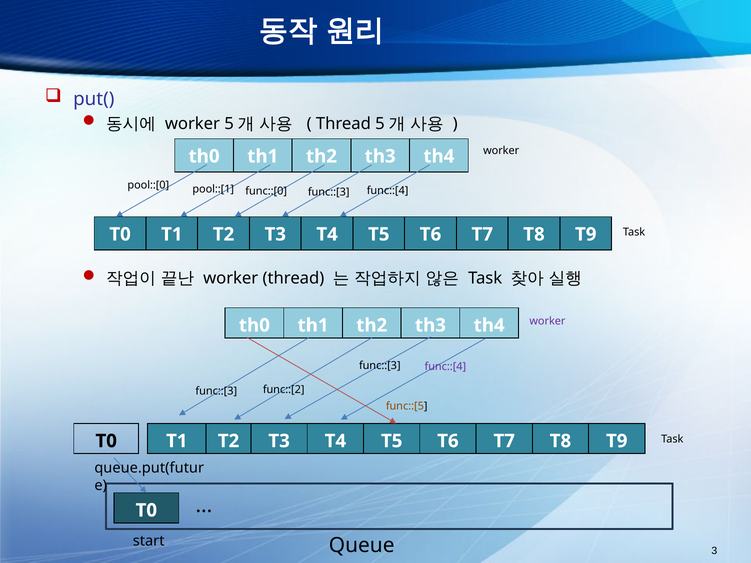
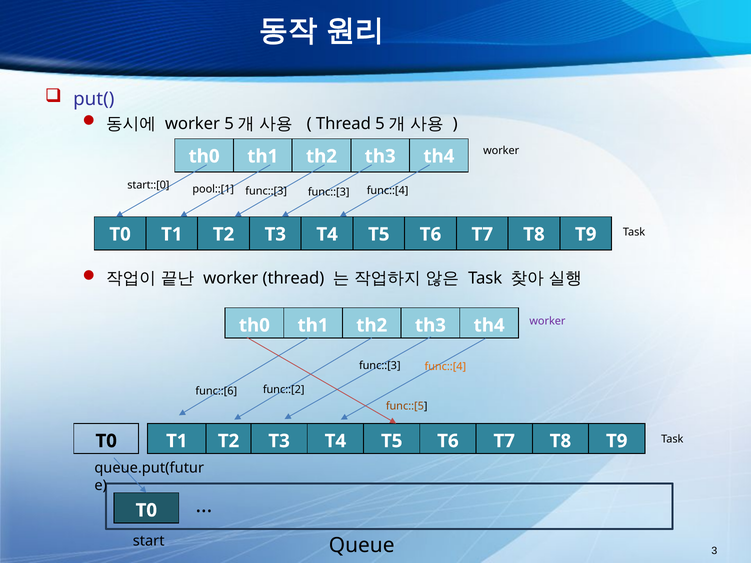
pool::[0: pool::[0 -> start::[0
func::[0 at (266, 191): func::[0 -> func::[3
func::[4 at (445, 367) colour: purple -> orange
func::[3 at (216, 391): func::[3 -> func::[6
